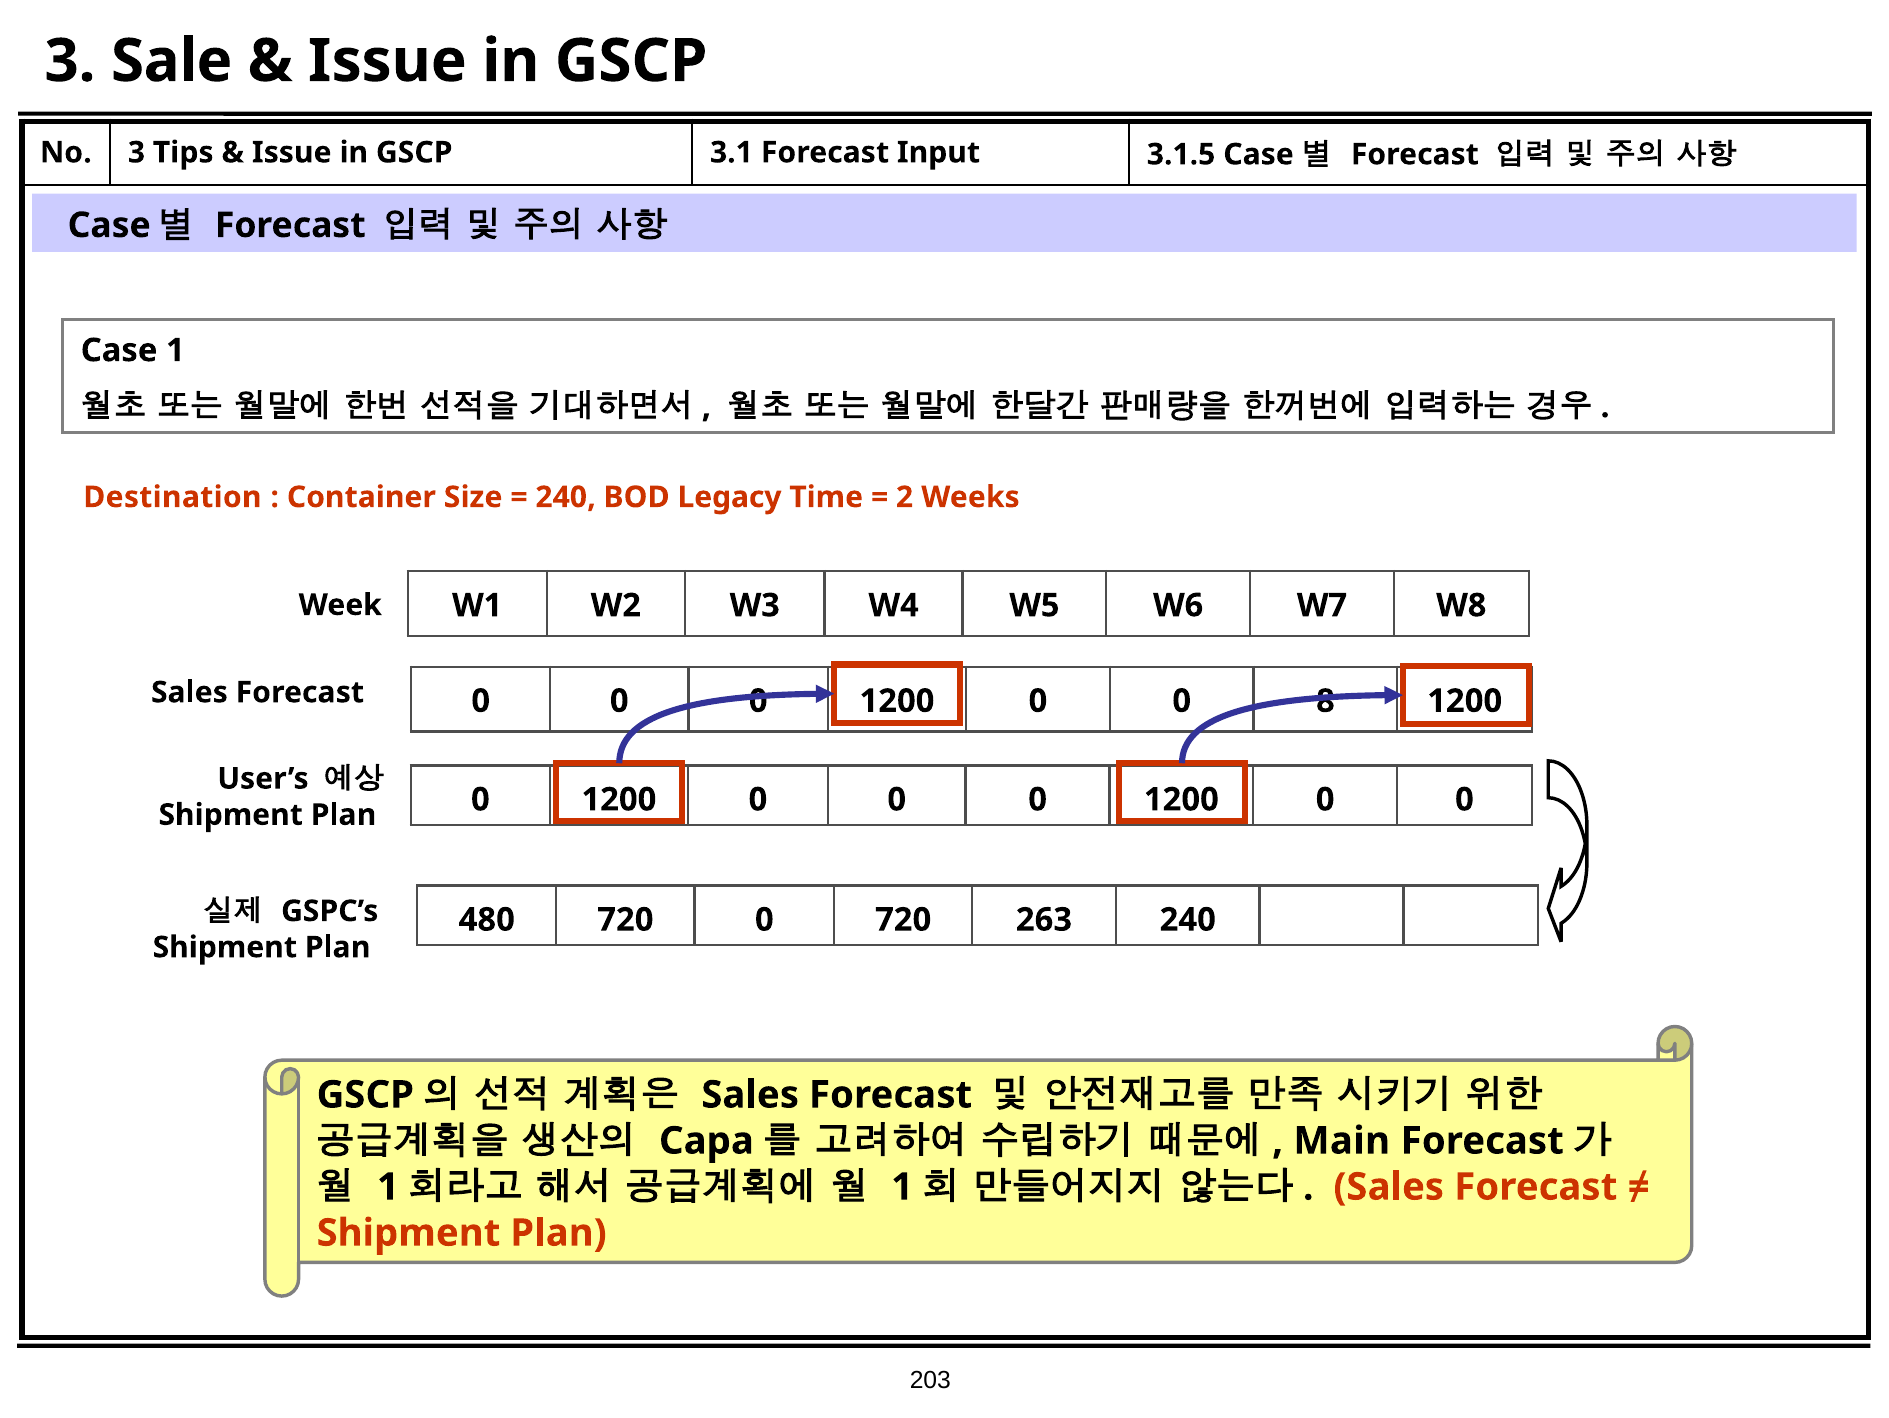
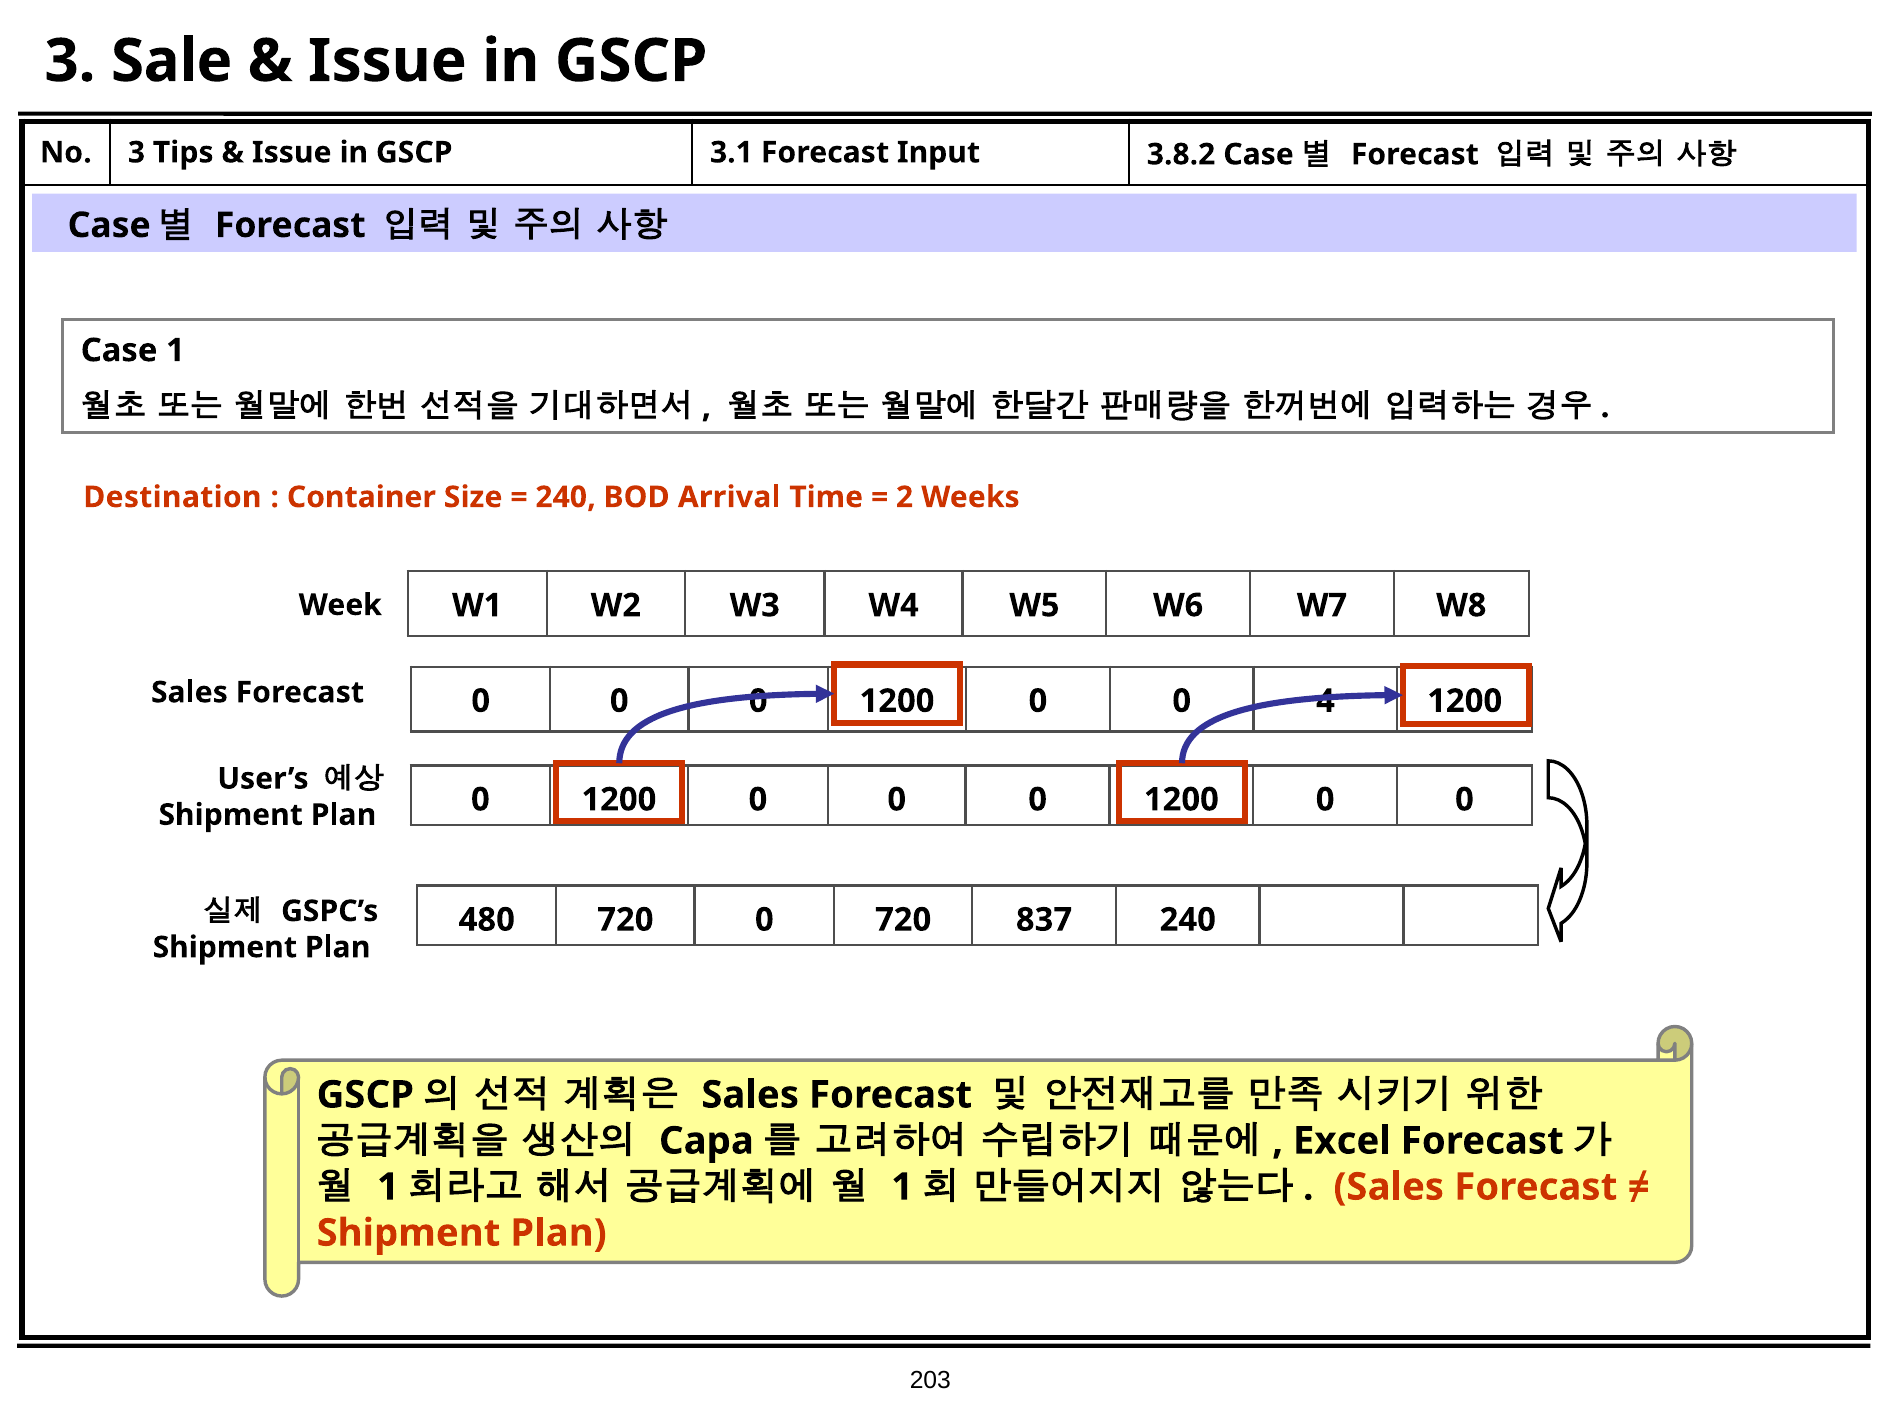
3.1.5: 3.1.5 -> 3.8.2
Legacy: Legacy -> Arrival
8: 8 -> 4
263: 263 -> 837
Main: Main -> Excel
